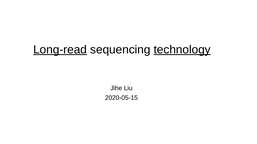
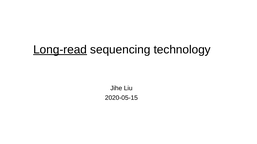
technology underline: present -> none
